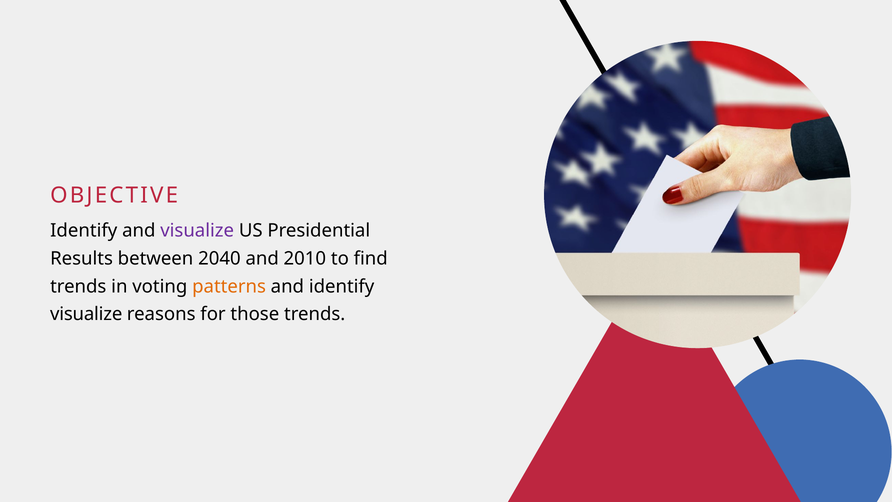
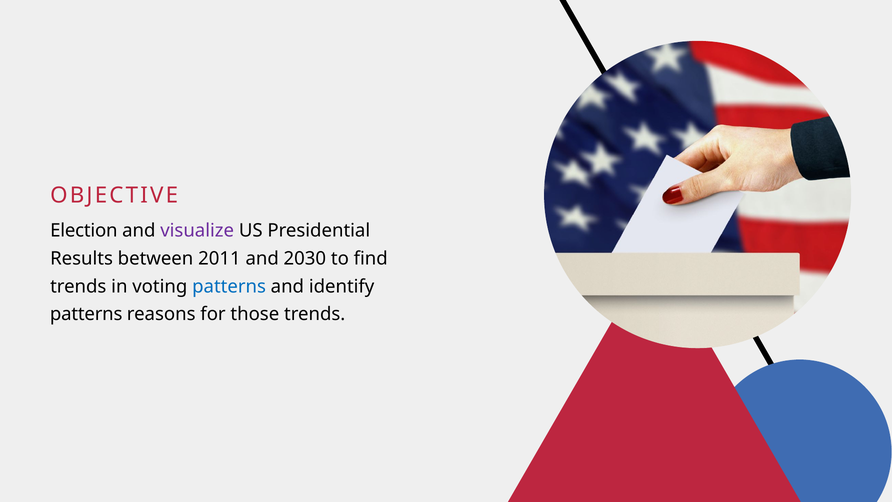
Identify at (84, 230): Identify -> Election
2040: 2040 -> 2011
2010: 2010 -> 2030
patterns at (229, 286) colour: orange -> blue
visualize at (86, 314): visualize -> patterns
